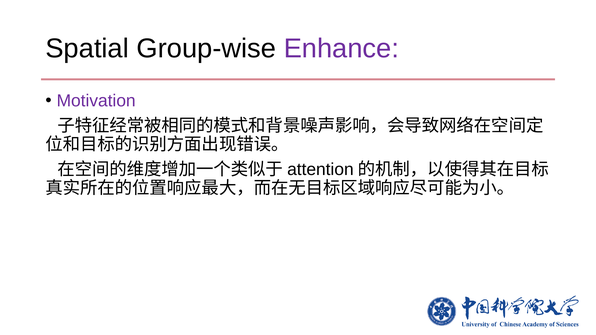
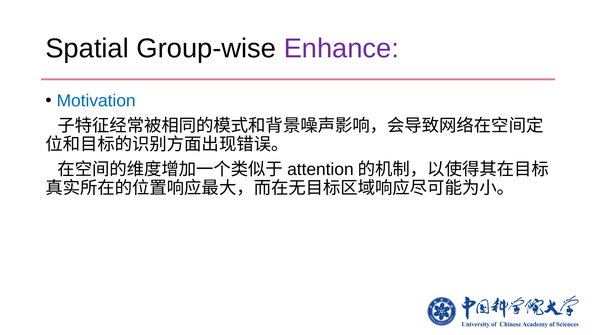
Motivation colour: purple -> blue
